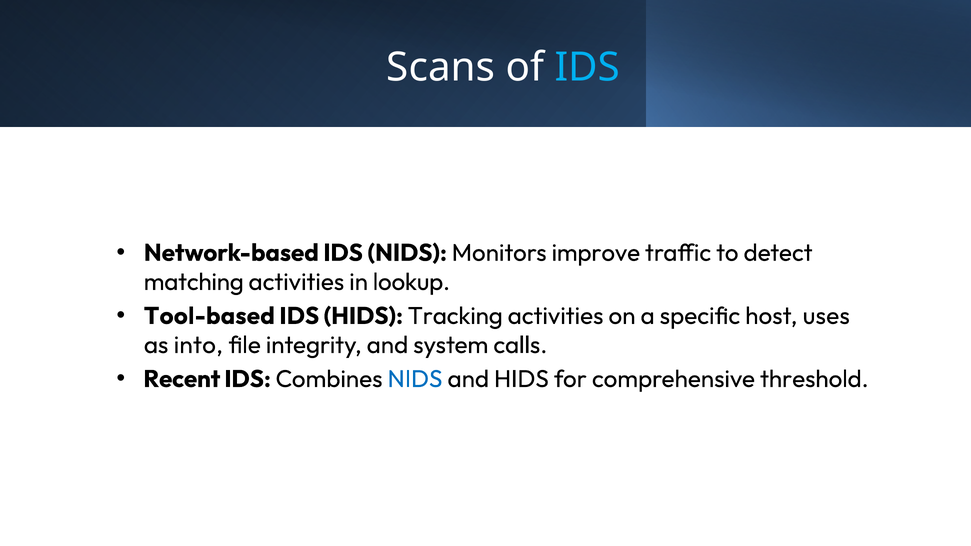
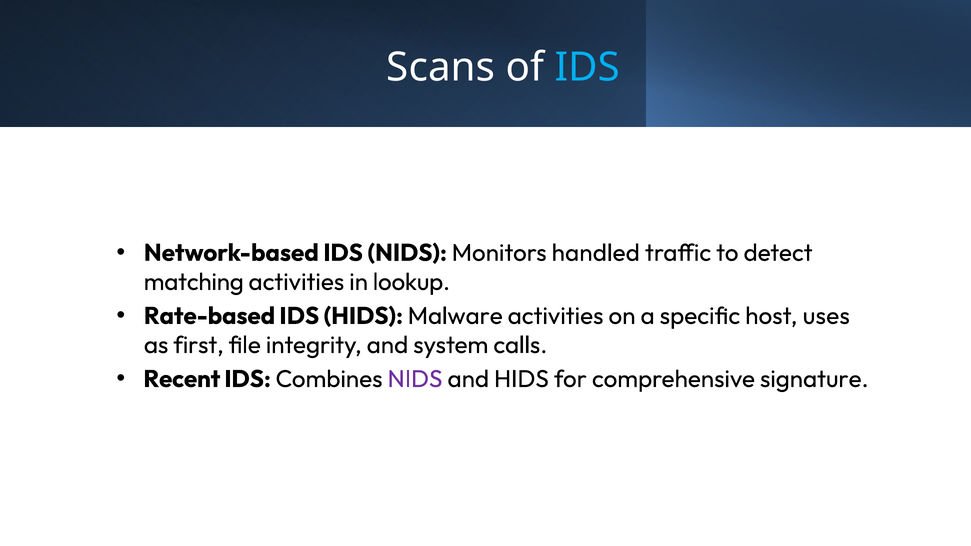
improve: improve -> handled
Tool-based: Tool-based -> Rate-based
Tracking: Tracking -> Malware
into: into -> first
NIDS at (415, 379) colour: blue -> purple
threshold: threshold -> signature
